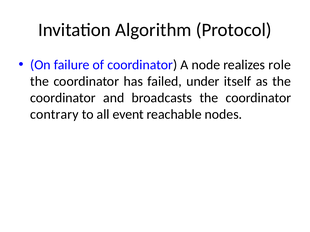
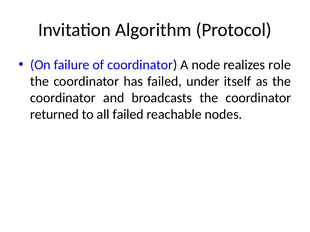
contrary: contrary -> returned
all event: event -> failed
